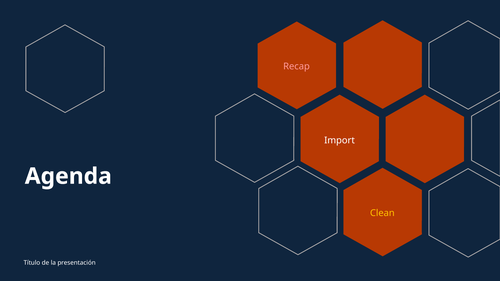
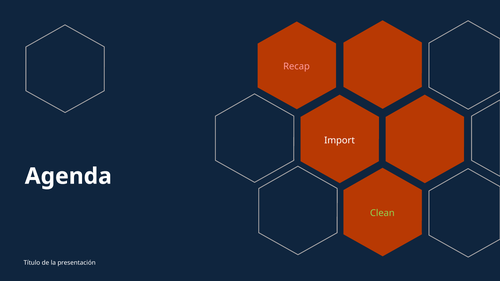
Clean colour: yellow -> light green
